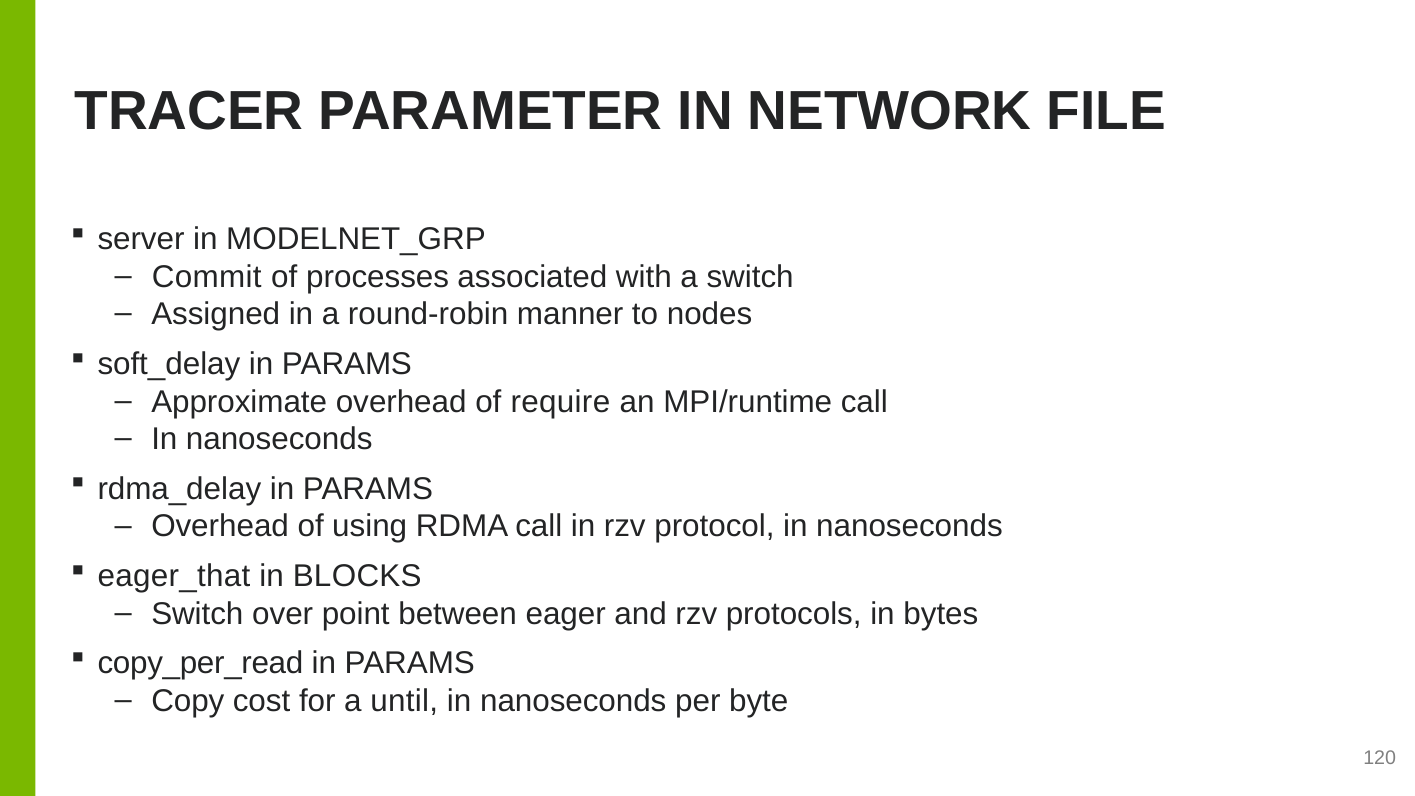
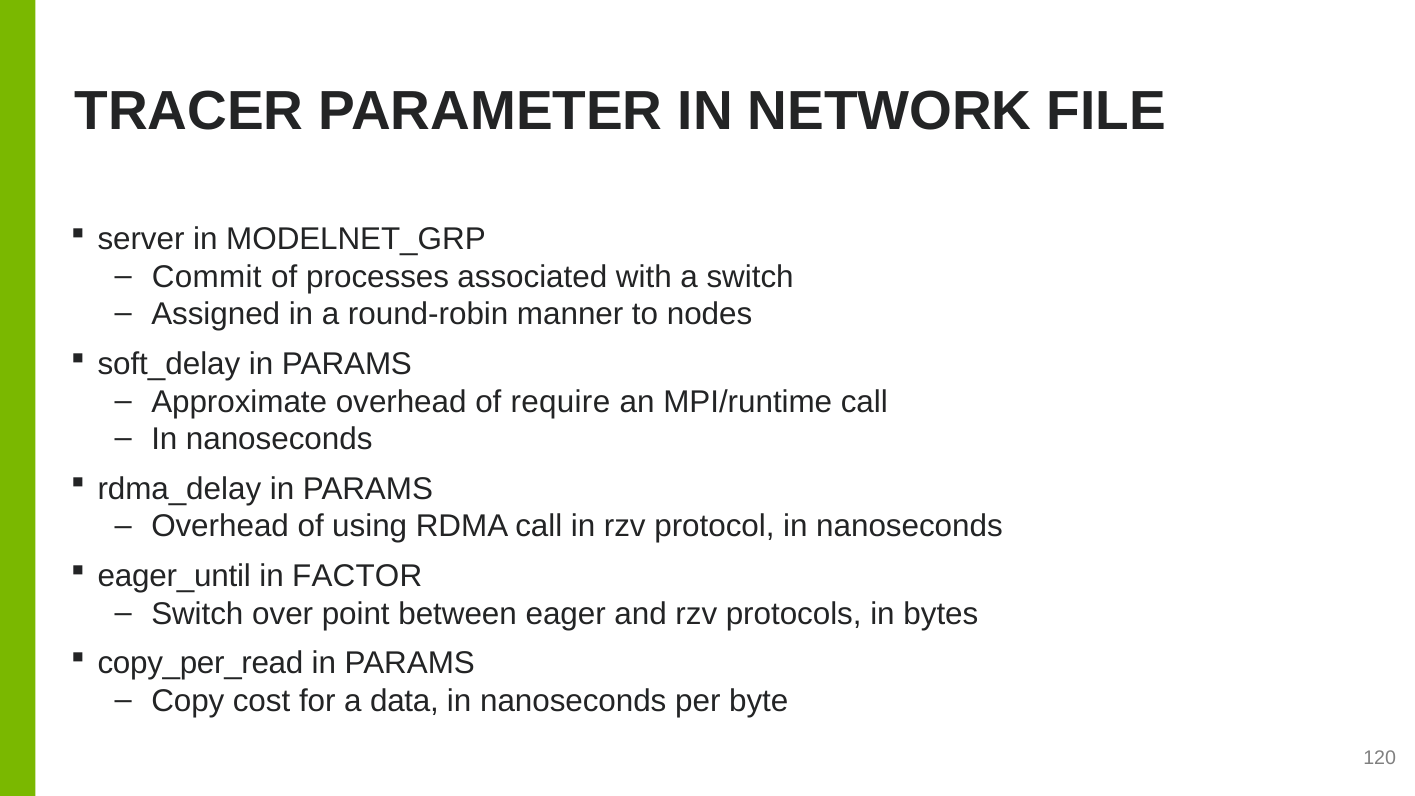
eager_that: eager_that -> eager_until
BLOCKS: BLOCKS -> FACTOR
until: until -> data
